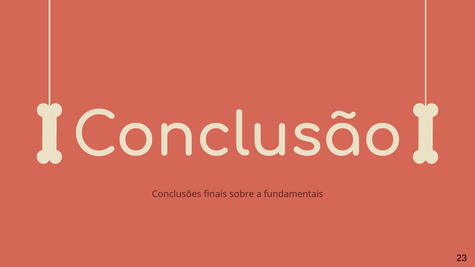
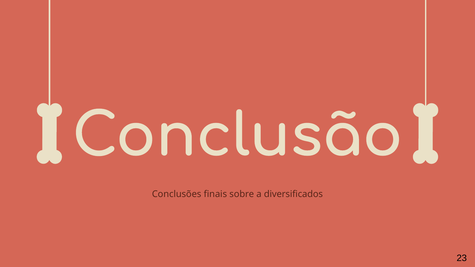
fundamentais: fundamentais -> diversificados
